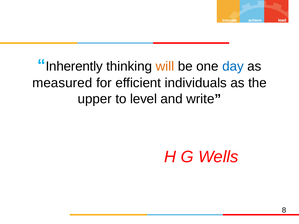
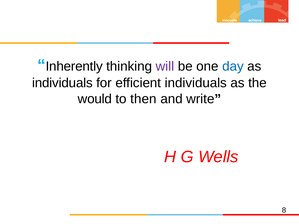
will colour: orange -> purple
measured at (62, 83): measured -> individuals
upper: upper -> would
level: level -> then
